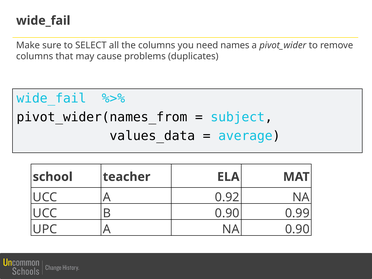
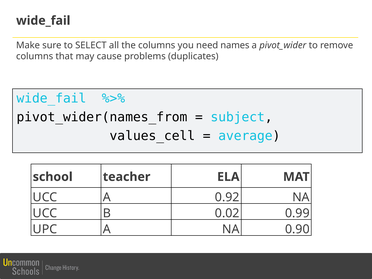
values_data: values_data -> values_cell
B 0.90: 0.90 -> 0.02
